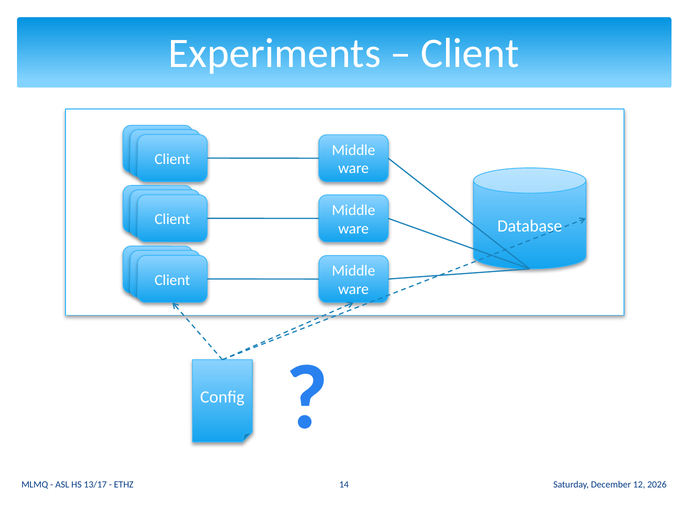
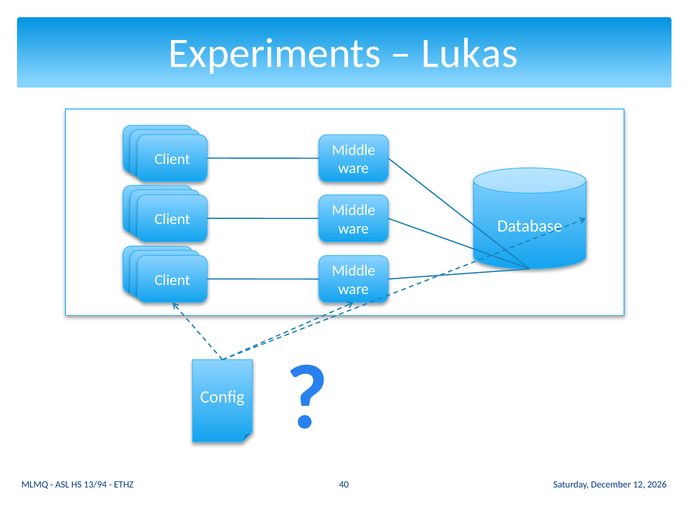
Client at (470, 53): Client -> Lukas
13/17: 13/17 -> 13/94
14: 14 -> 40
